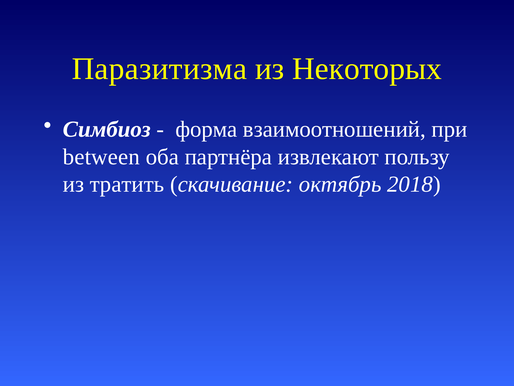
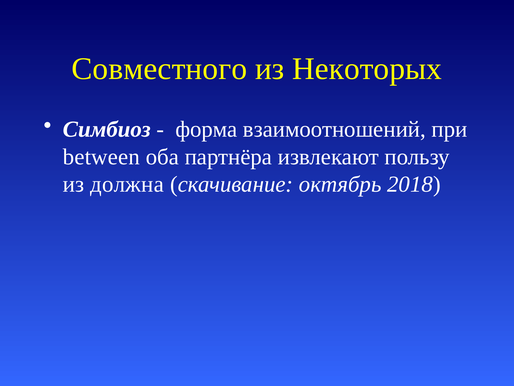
Паразитизма: Паразитизма -> Совместного
тратить: тратить -> должна
